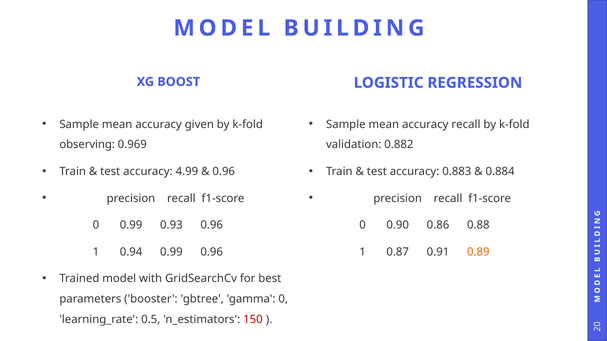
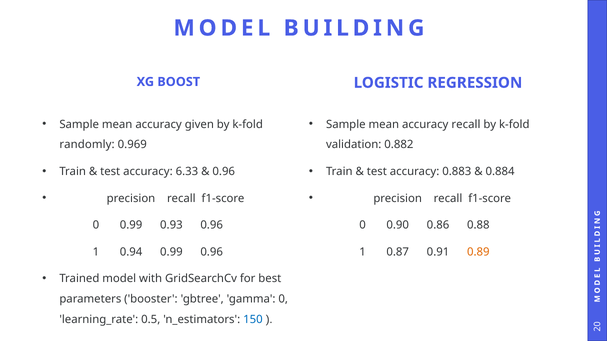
observing: observing -> randomly
4.99: 4.99 -> 6.33
150 colour: red -> blue
